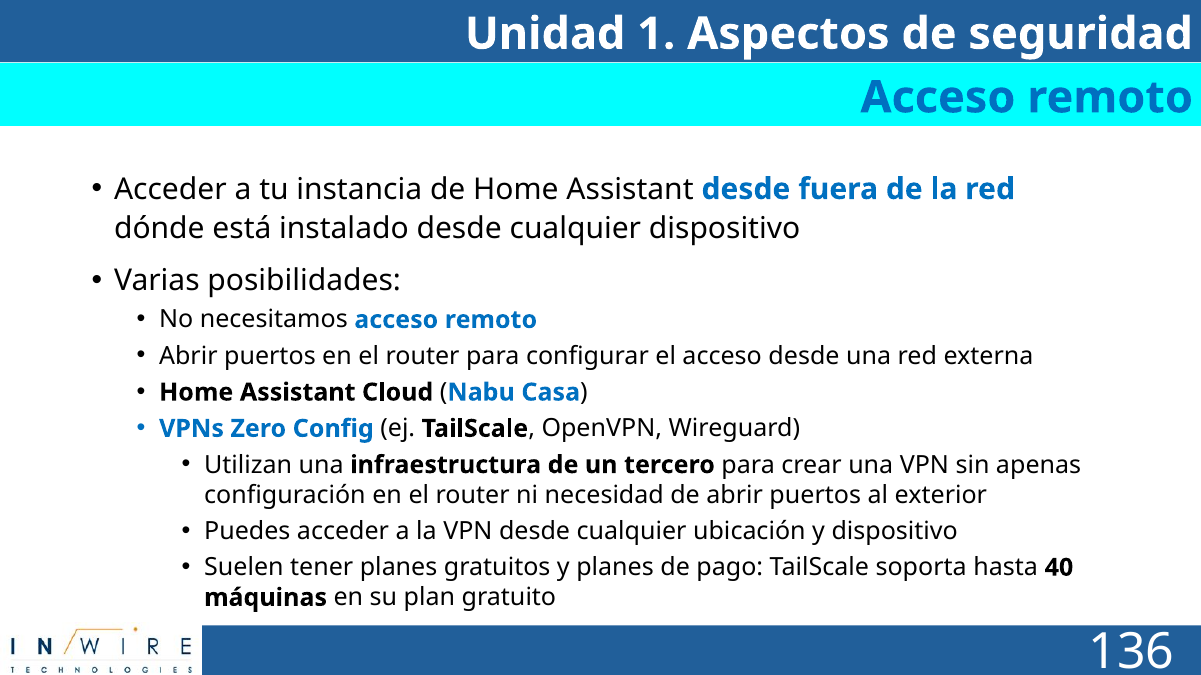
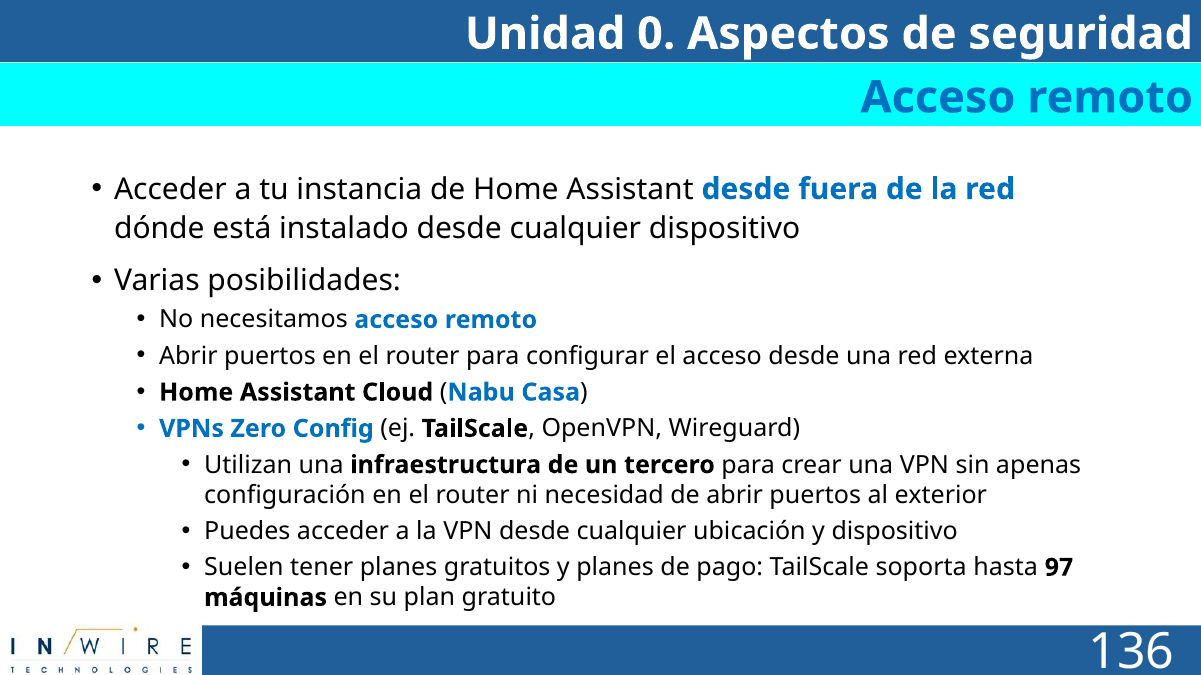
1: 1 -> 0
40: 40 -> 97
